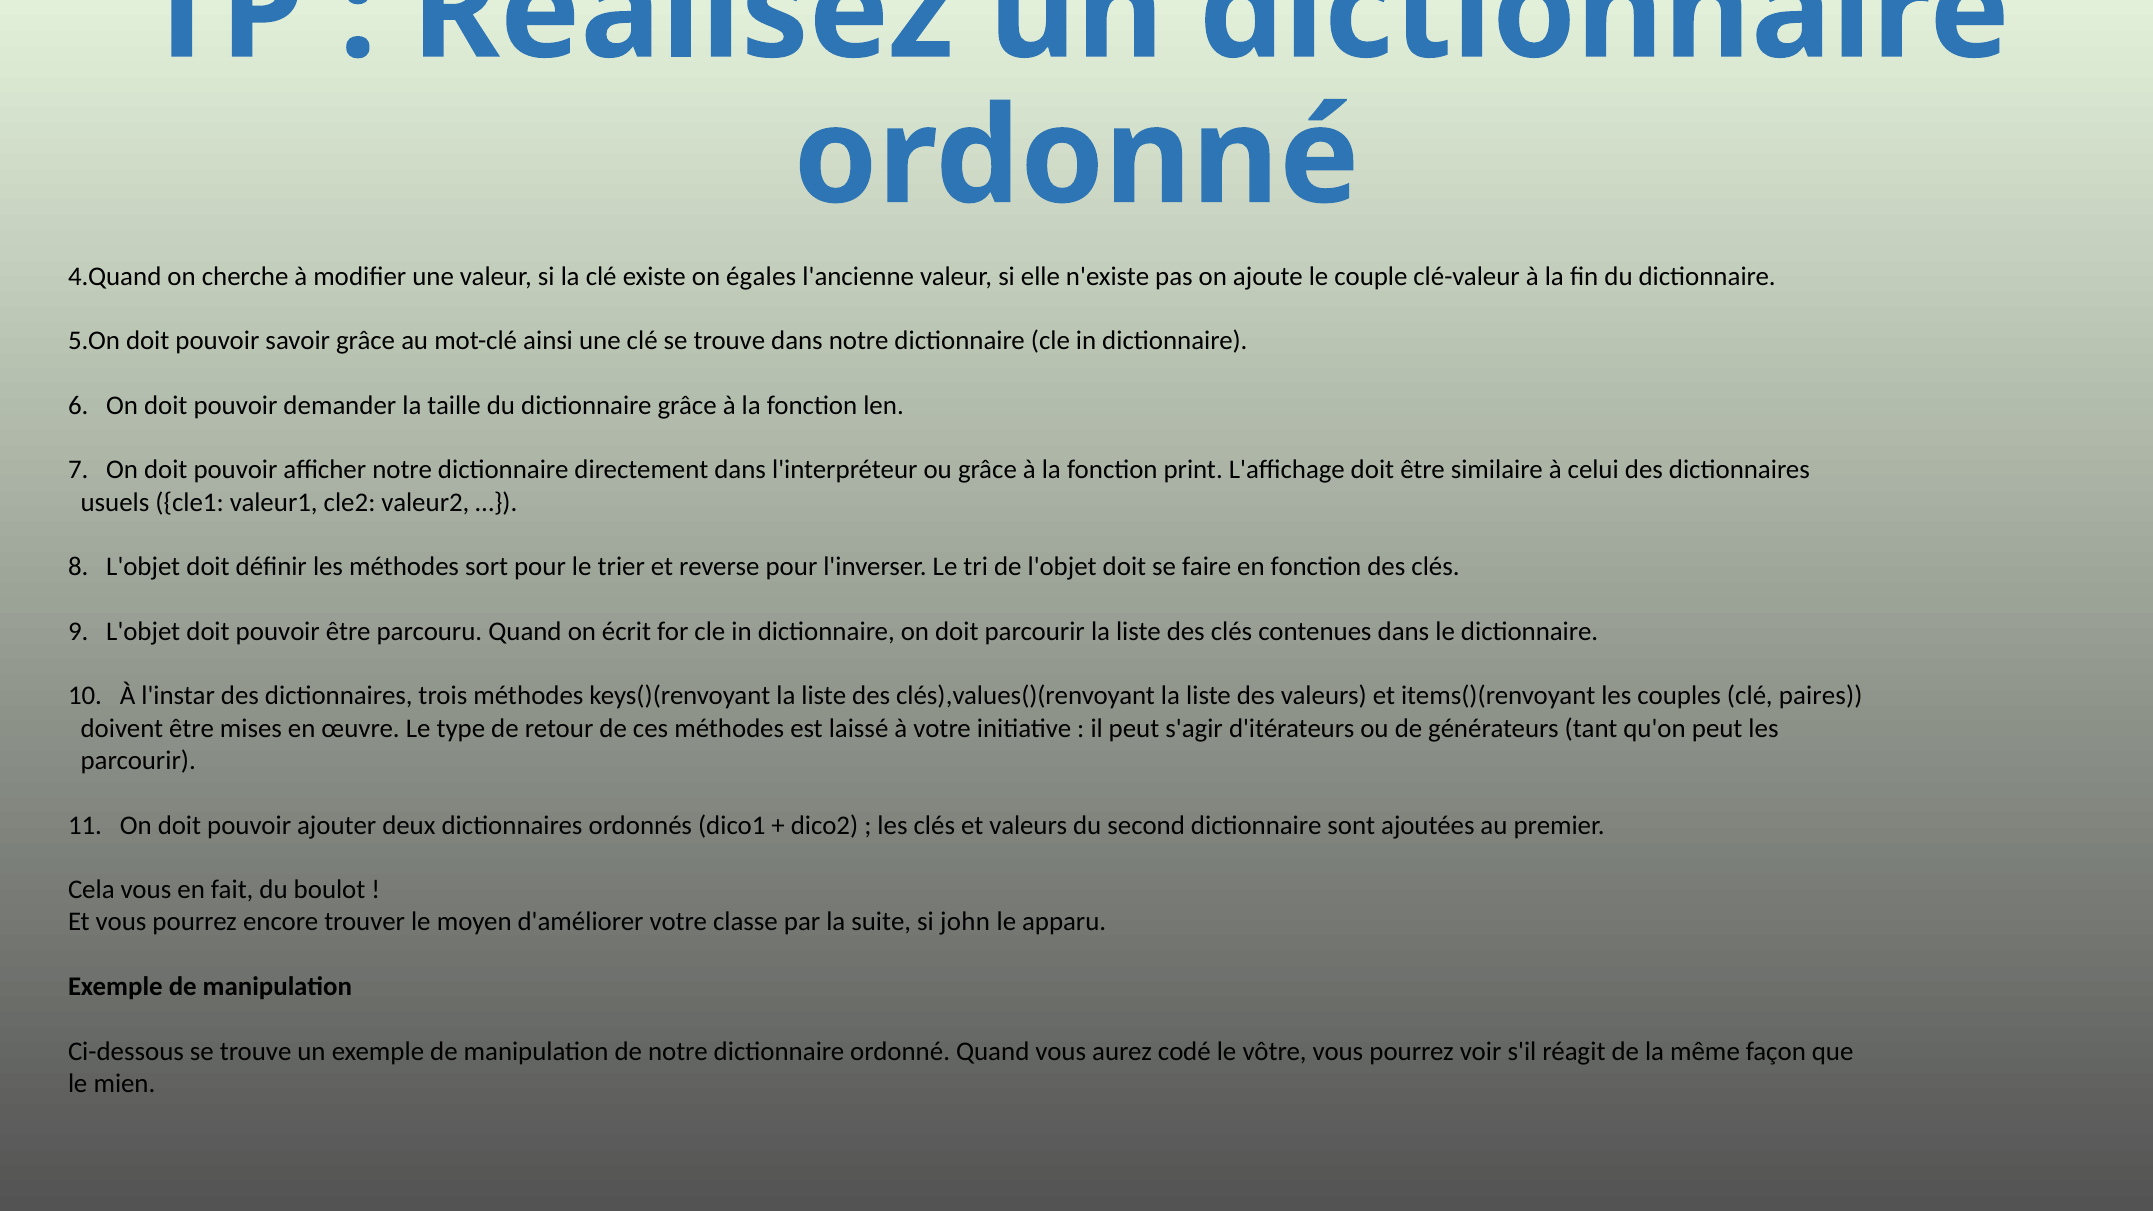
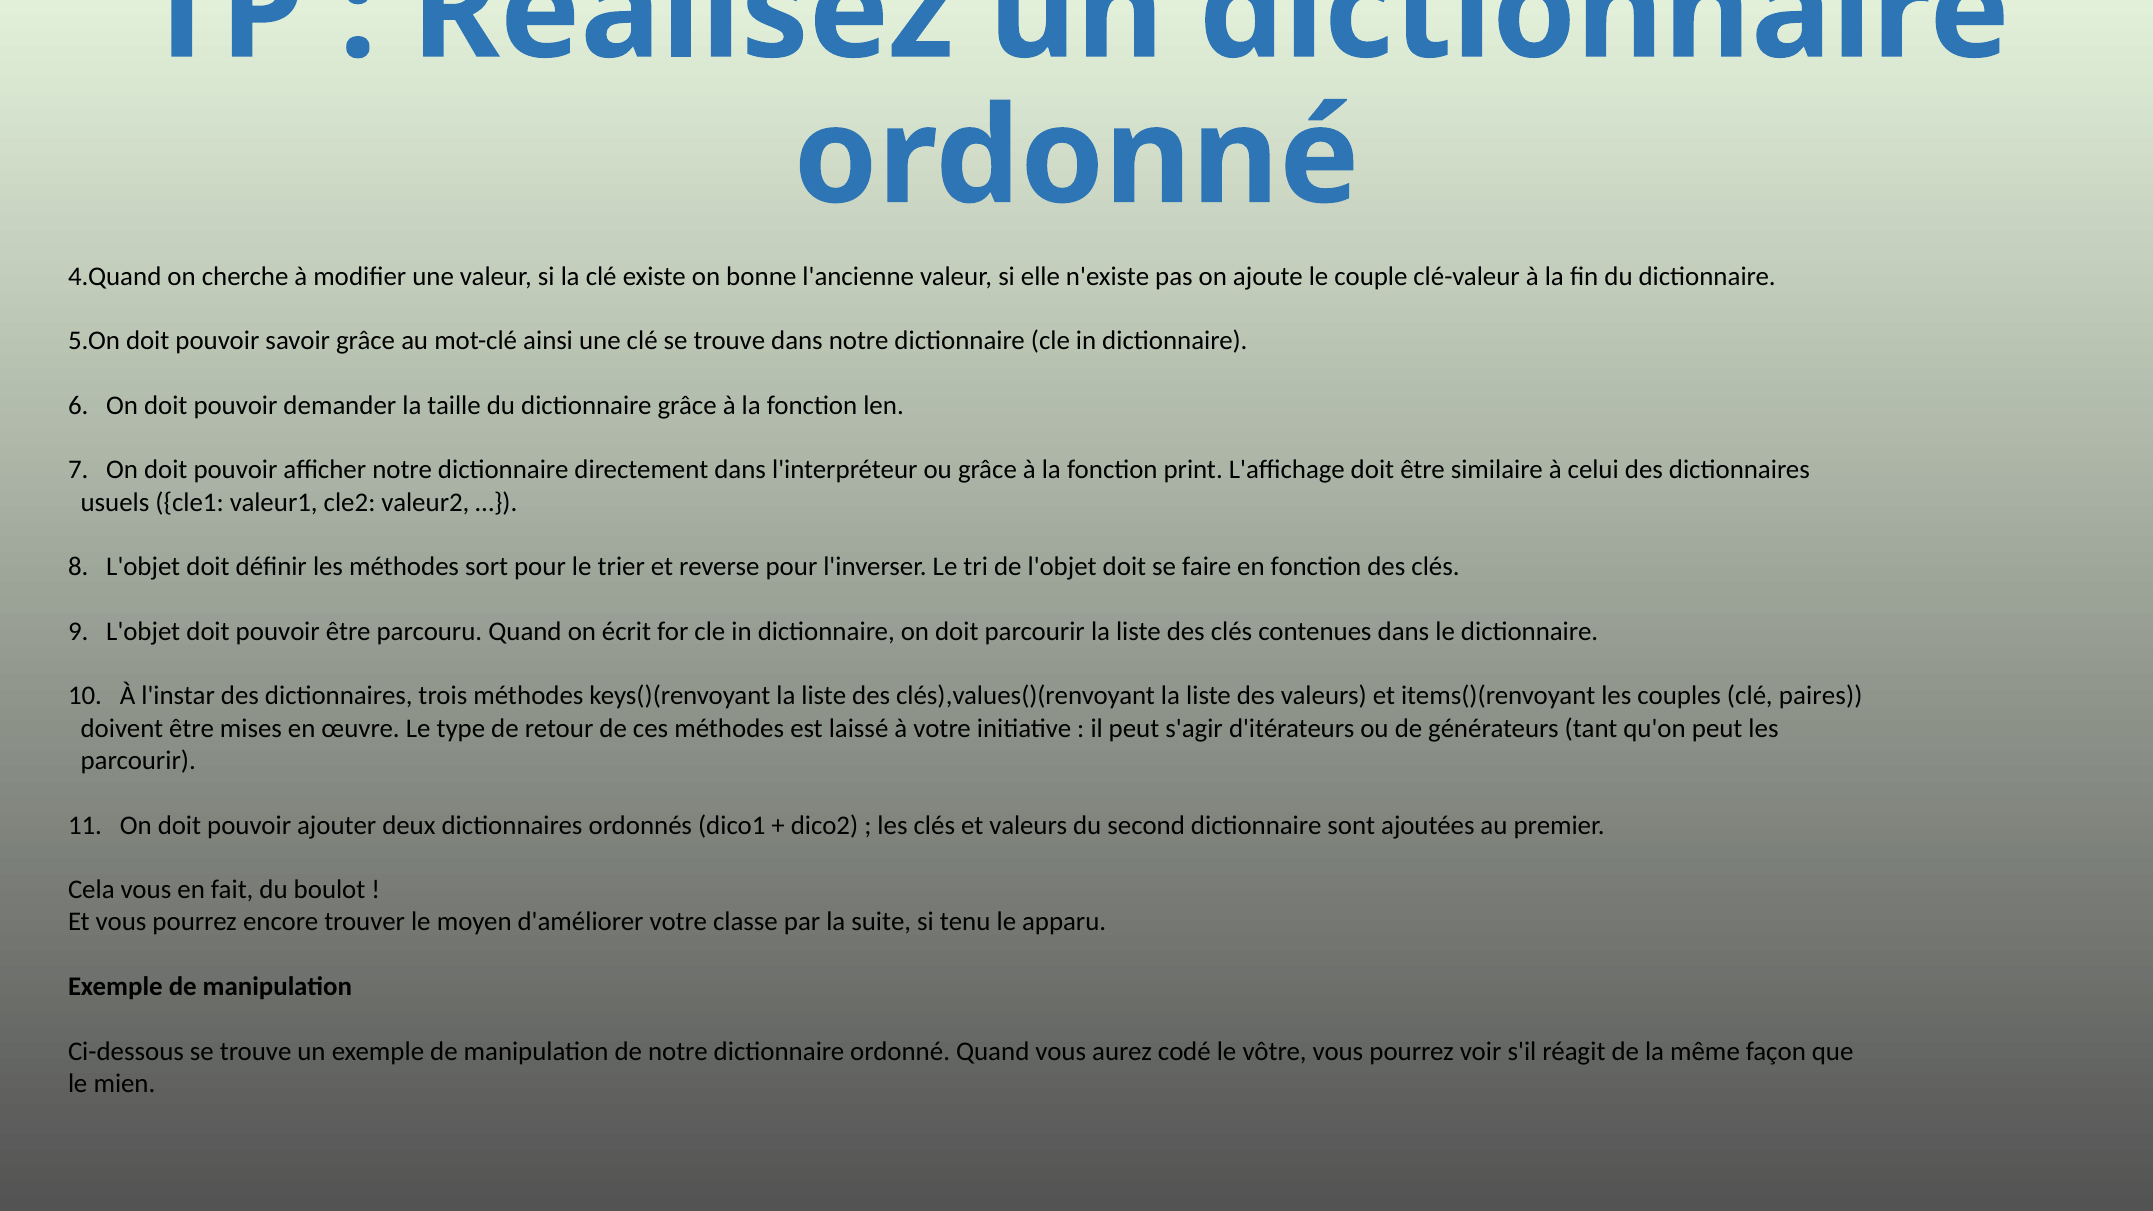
égales: égales -> bonne
john: john -> tenu
